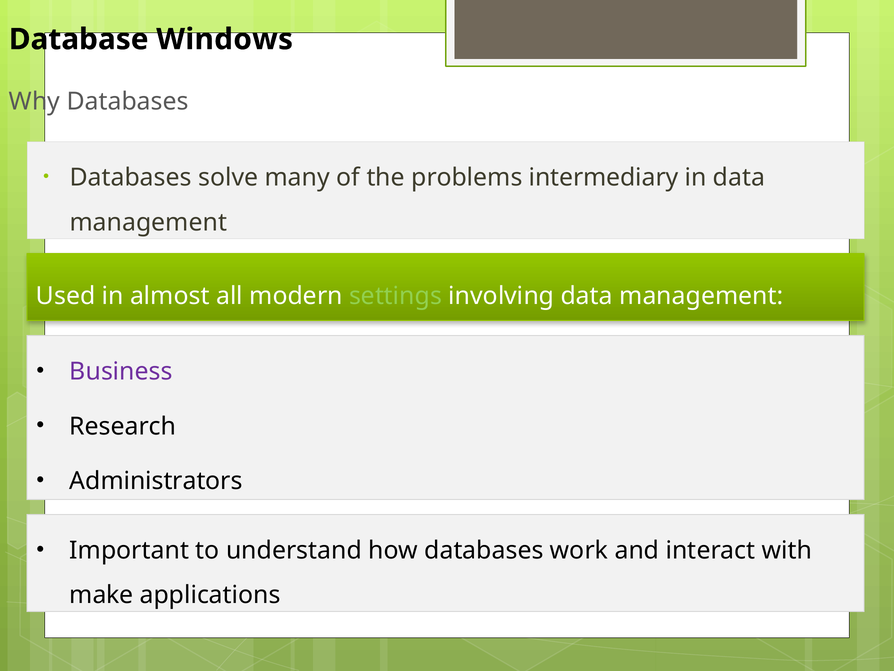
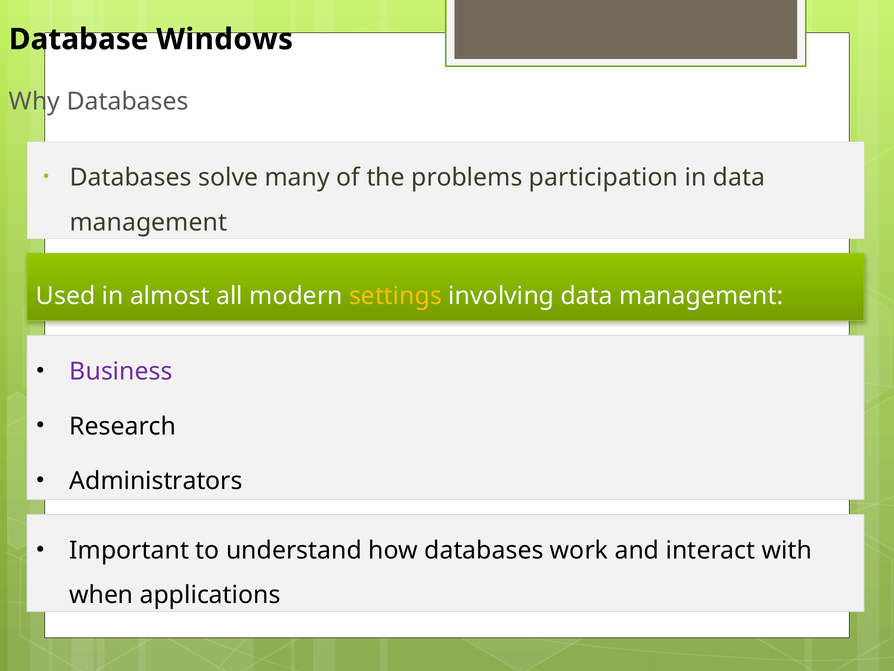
intermediary: intermediary -> participation
settings colour: light green -> yellow
make: make -> when
